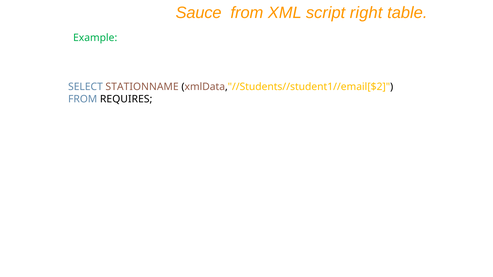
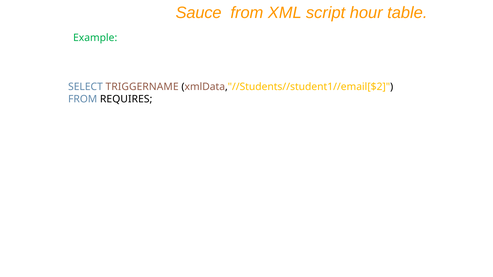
right: right -> hour
STATIONNAME: STATIONNAME -> TRIGGERNAME
